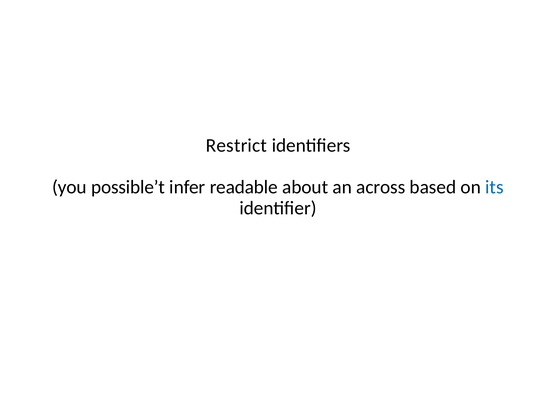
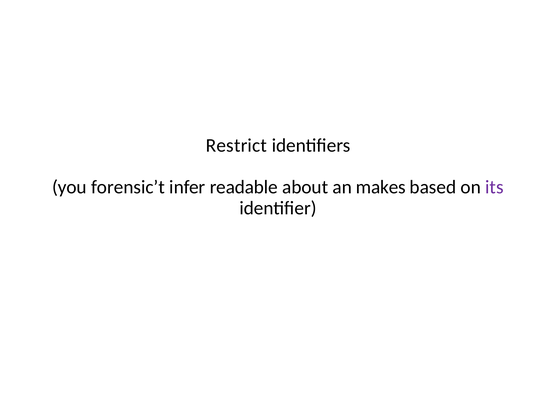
possible’t: possible’t -> forensic’t
across: across -> makes
its colour: blue -> purple
